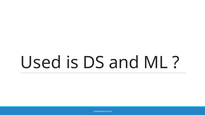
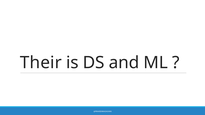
Used: Used -> Their
